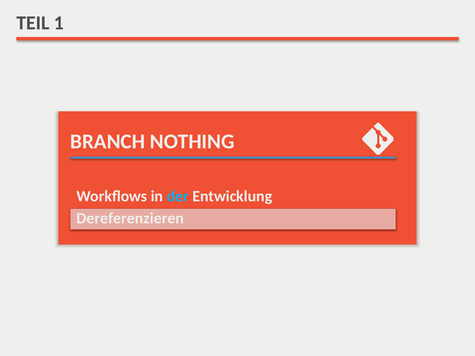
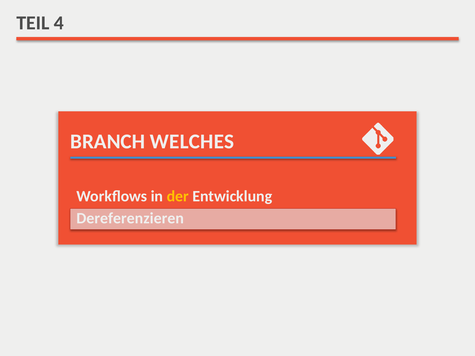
1: 1 -> 4
NOTHING: NOTHING -> WELCHES
der colour: light blue -> yellow
